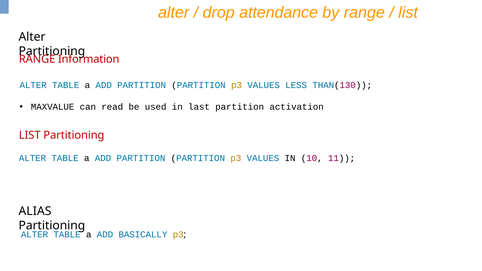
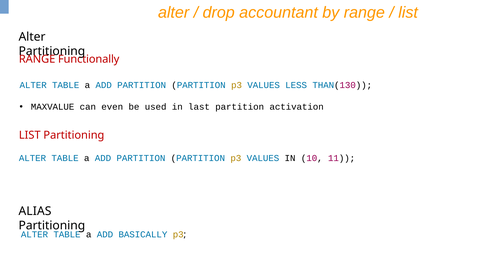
attendance: attendance -> accountant
Information: Information -> Functionally
read: read -> even
